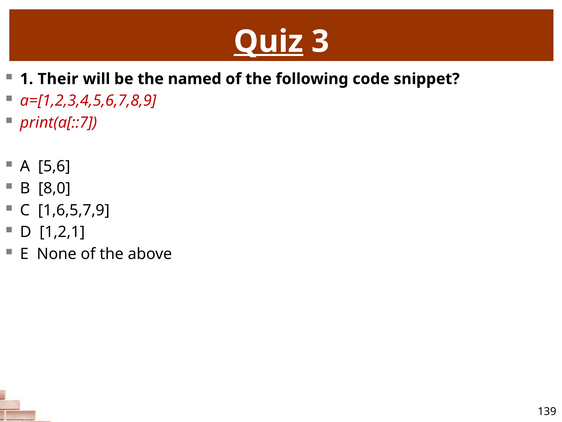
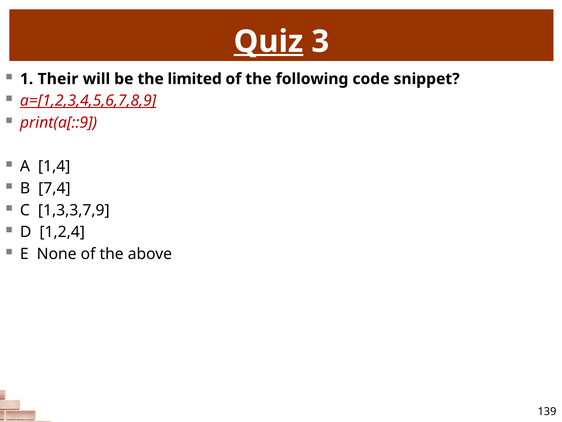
named: named -> limited
a=[1,2,3,4,5,6,7,8,9 underline: none -> present
print(a[::7: print(a[::7 -> print(a[::9
5,6: 5,6 -> 1,4
8,0: 8,0 -> 7,4
1,6,5,7,9: 1,6,5,7,9 -> 1,3,3,7,9
1,2,1: 1,2,1 -> 1,2,4
